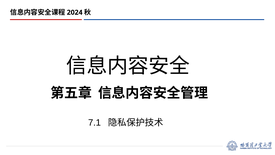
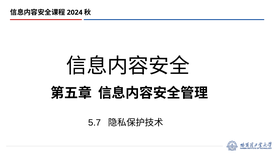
7.1: 7.1 -> 5.7
